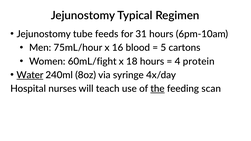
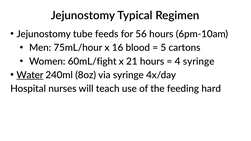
31: 31 -> 56
18: 18 -> 21
4 protein: protein -> syringe
the underline: present -> none
scan: scan -> hard
